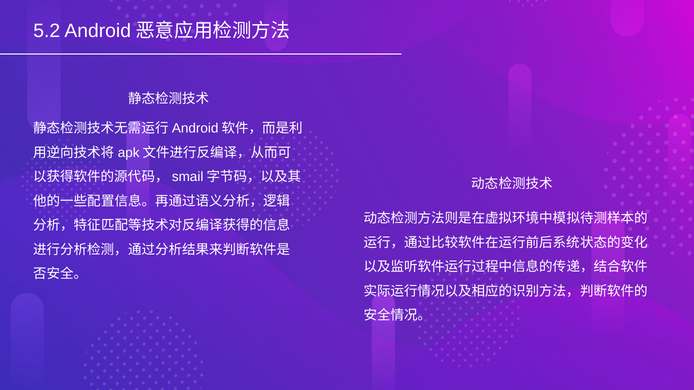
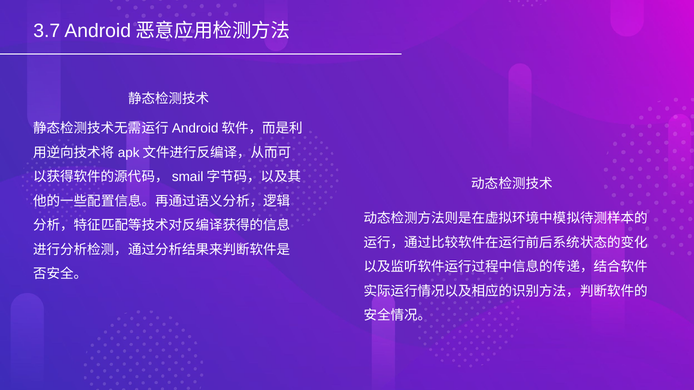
5.2: 5.2 -> 3.7
